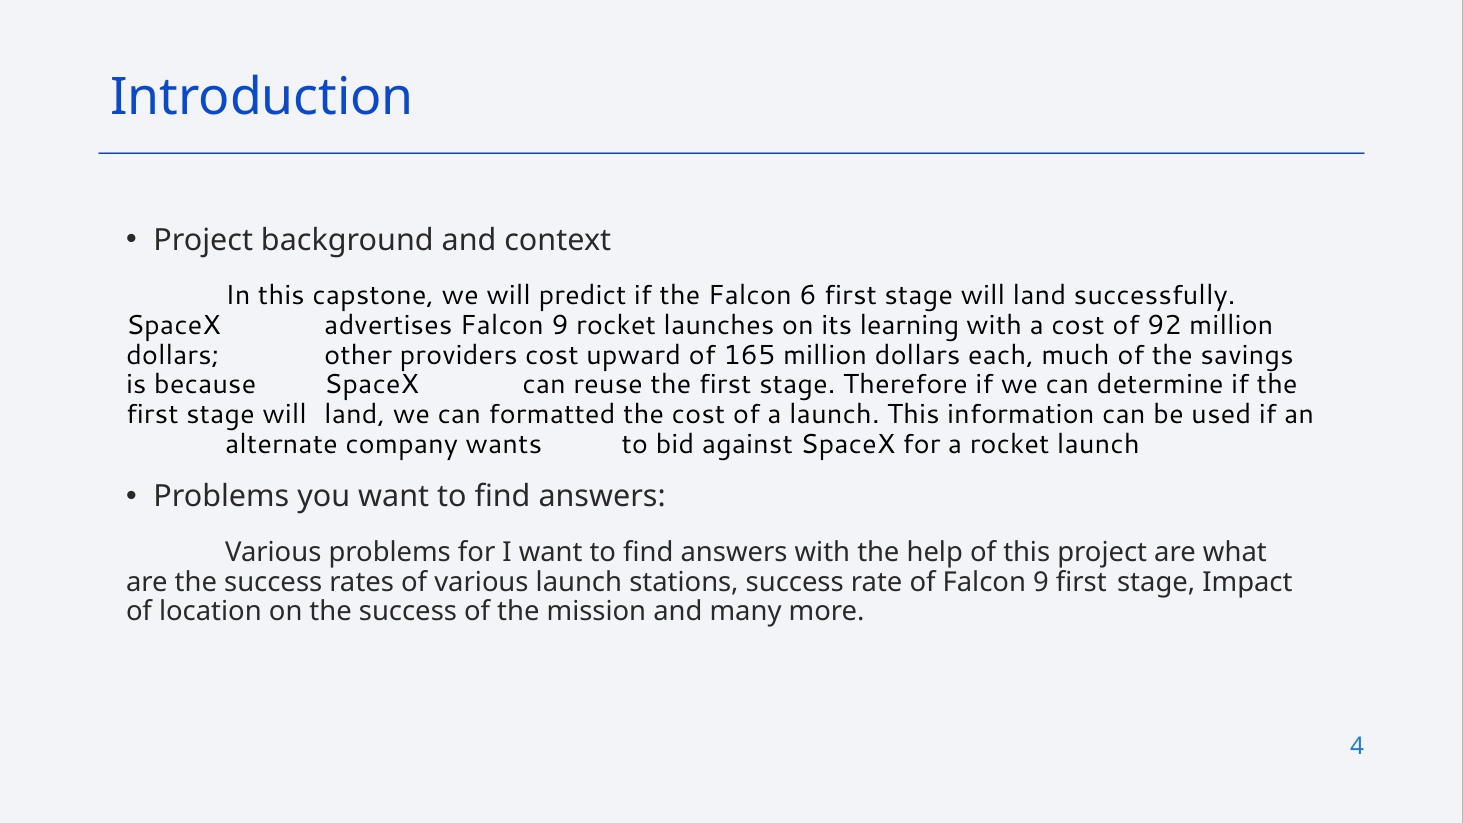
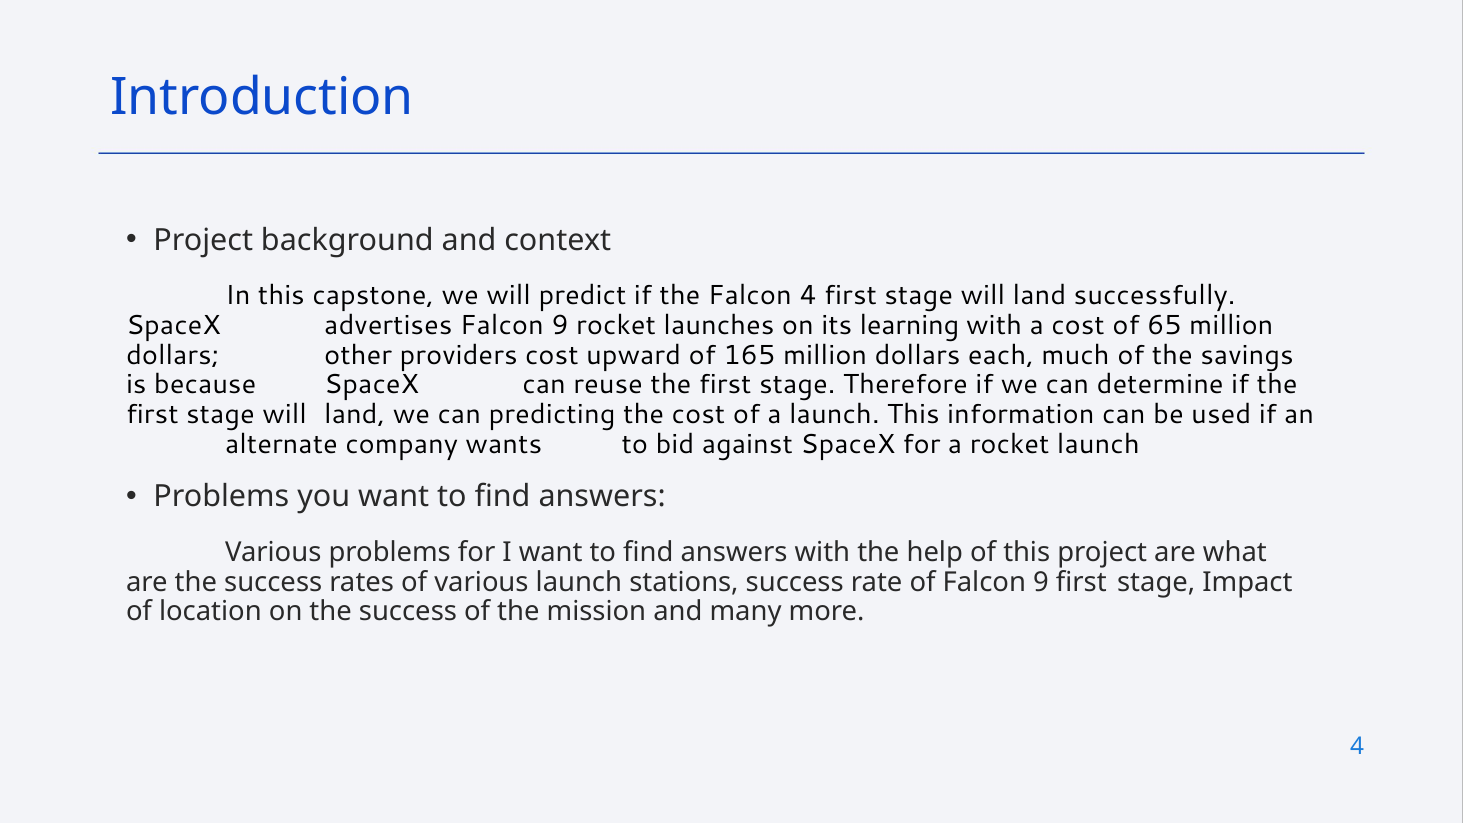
Falcon 6: 6 -> 4
92: 92 -> 65
formatted: formatted -> predicting
